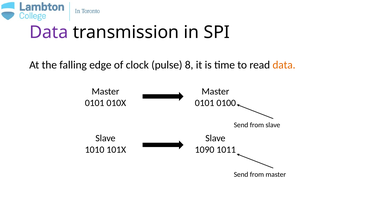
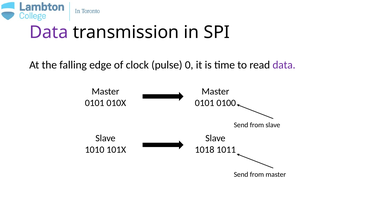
8: 8 -> 0
data at (284, 65) colour: orange -> purple
1090: 1090 -> 1018
